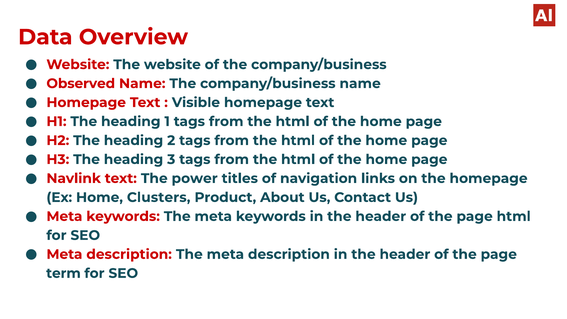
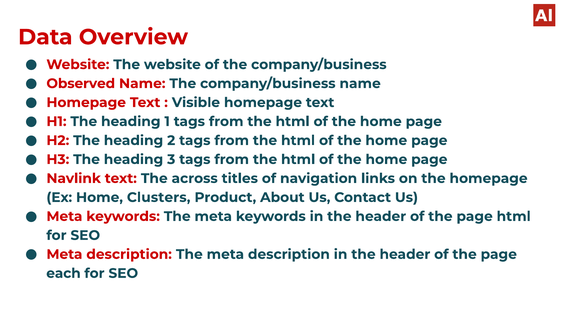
power: power -> across
term: term -> each
